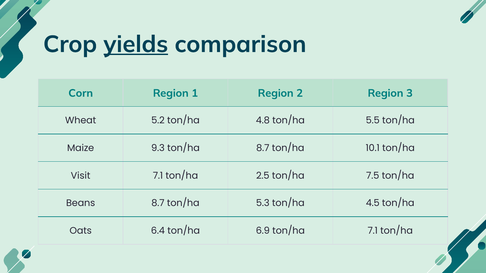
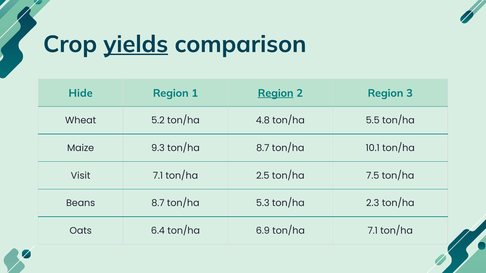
Corn: Corn -> Hide
Region at (276, 93) underline: none -> present
4.5: 4.5 -> 2.3
